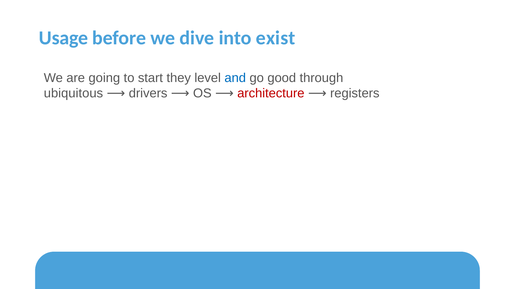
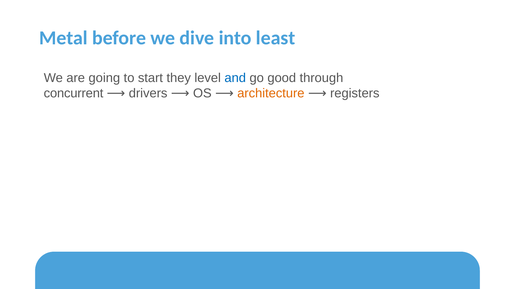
Usage: Usage -> Metal
exist: exist -> least
ubiquitous: ubiquitous -> concurrent
architecture colour: red -> orange
